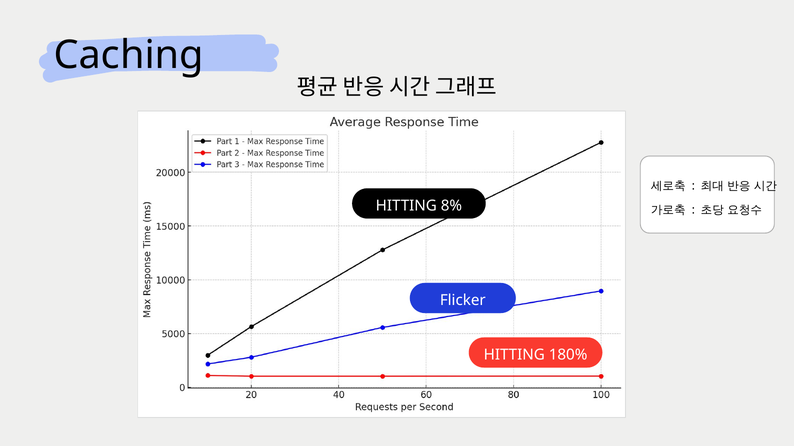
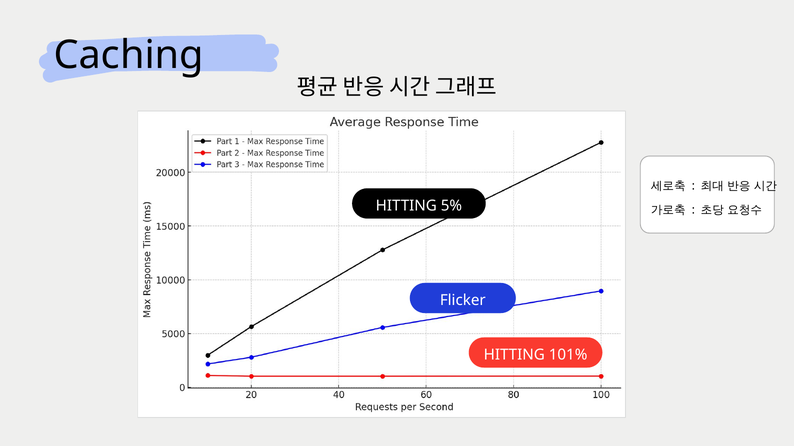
8%: 8% -> 5%
180%: 180% -> 101%
